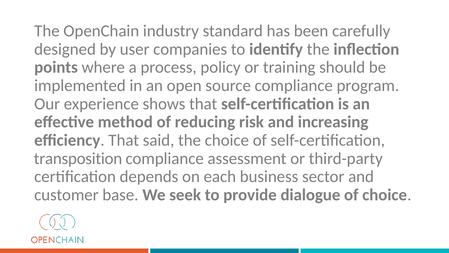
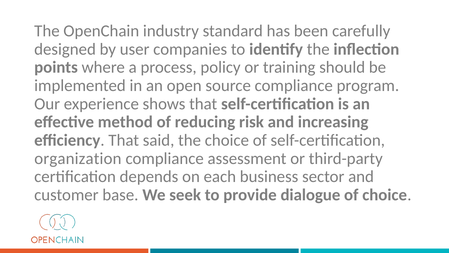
transposition: transposition -> organization
